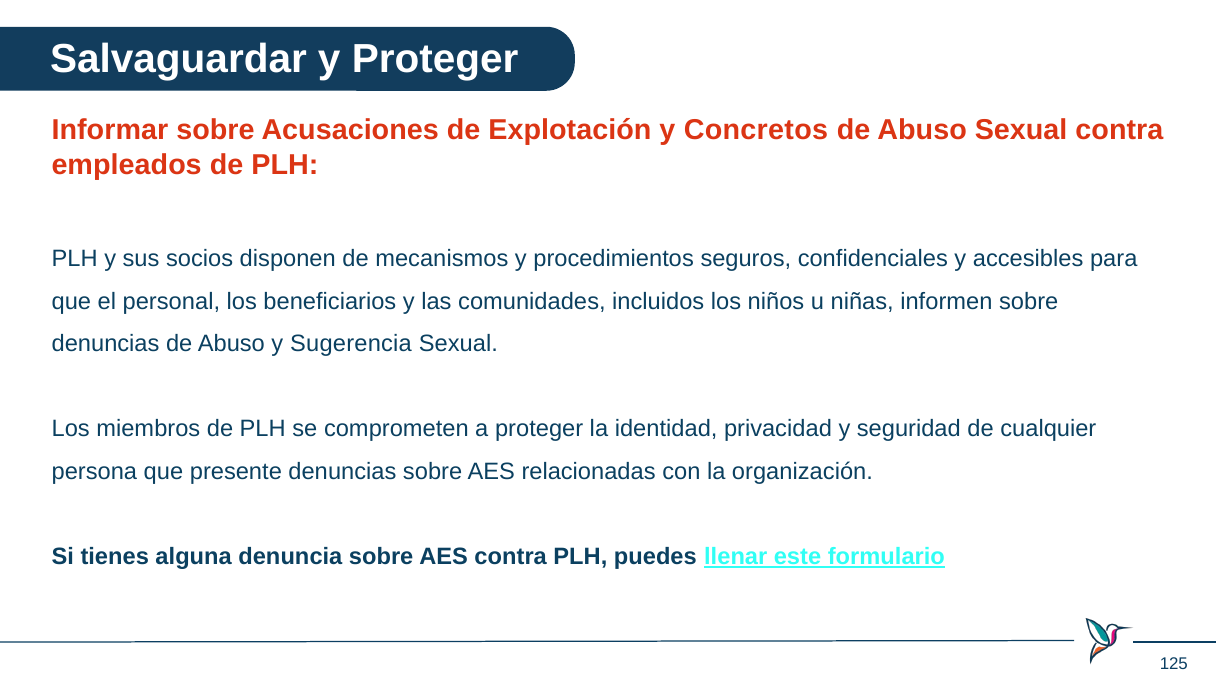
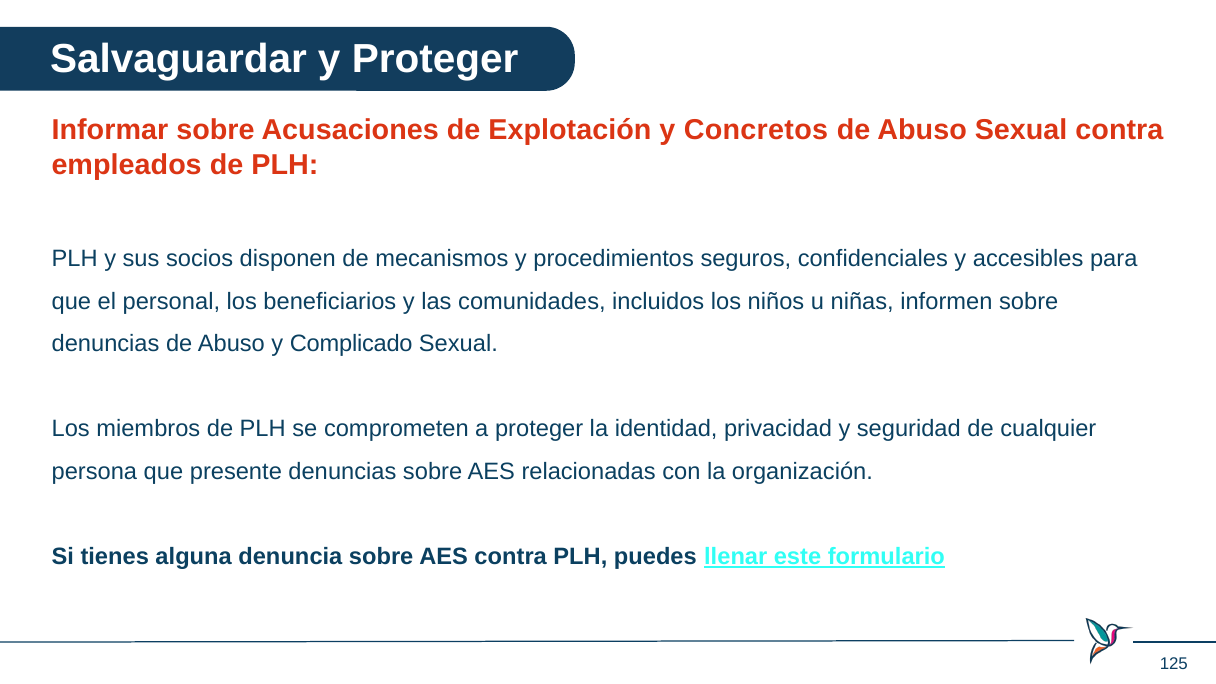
Sugerencia: Sugerencia -> Complicado
